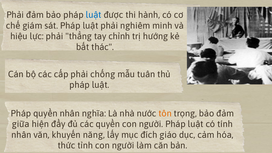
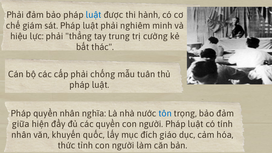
chỉnh: chỉnh -> trung
hướng: hướng -> cường
tôn colour: orange -> blue
năng: năng -> quốc
